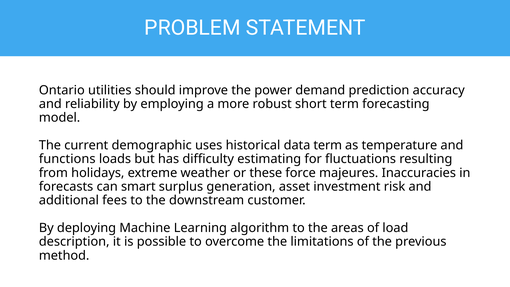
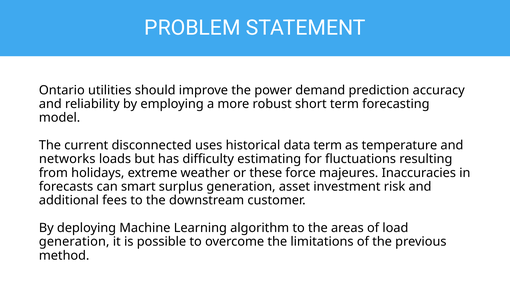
demographic: demographic -> disconnected
functions: functions -> networks
description at (74, 242): description -> generation
